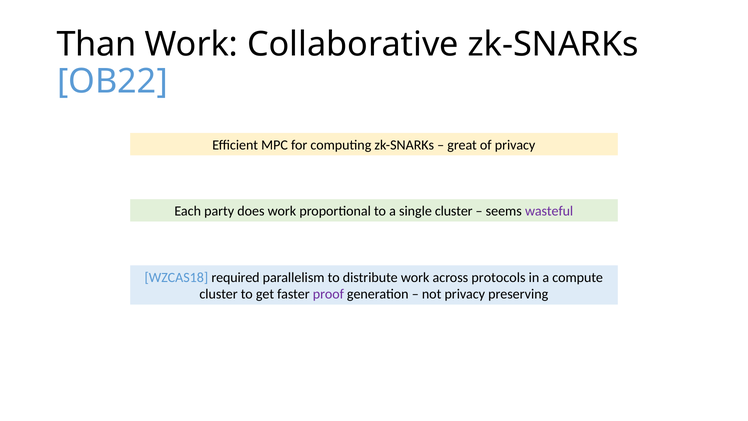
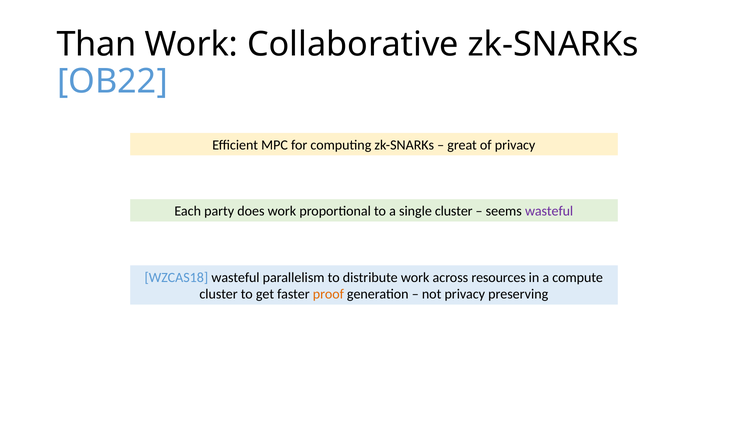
WZCAS18 required: required -> wasteful
protocols: protocols -> resources
proof colour: purple -> orange
